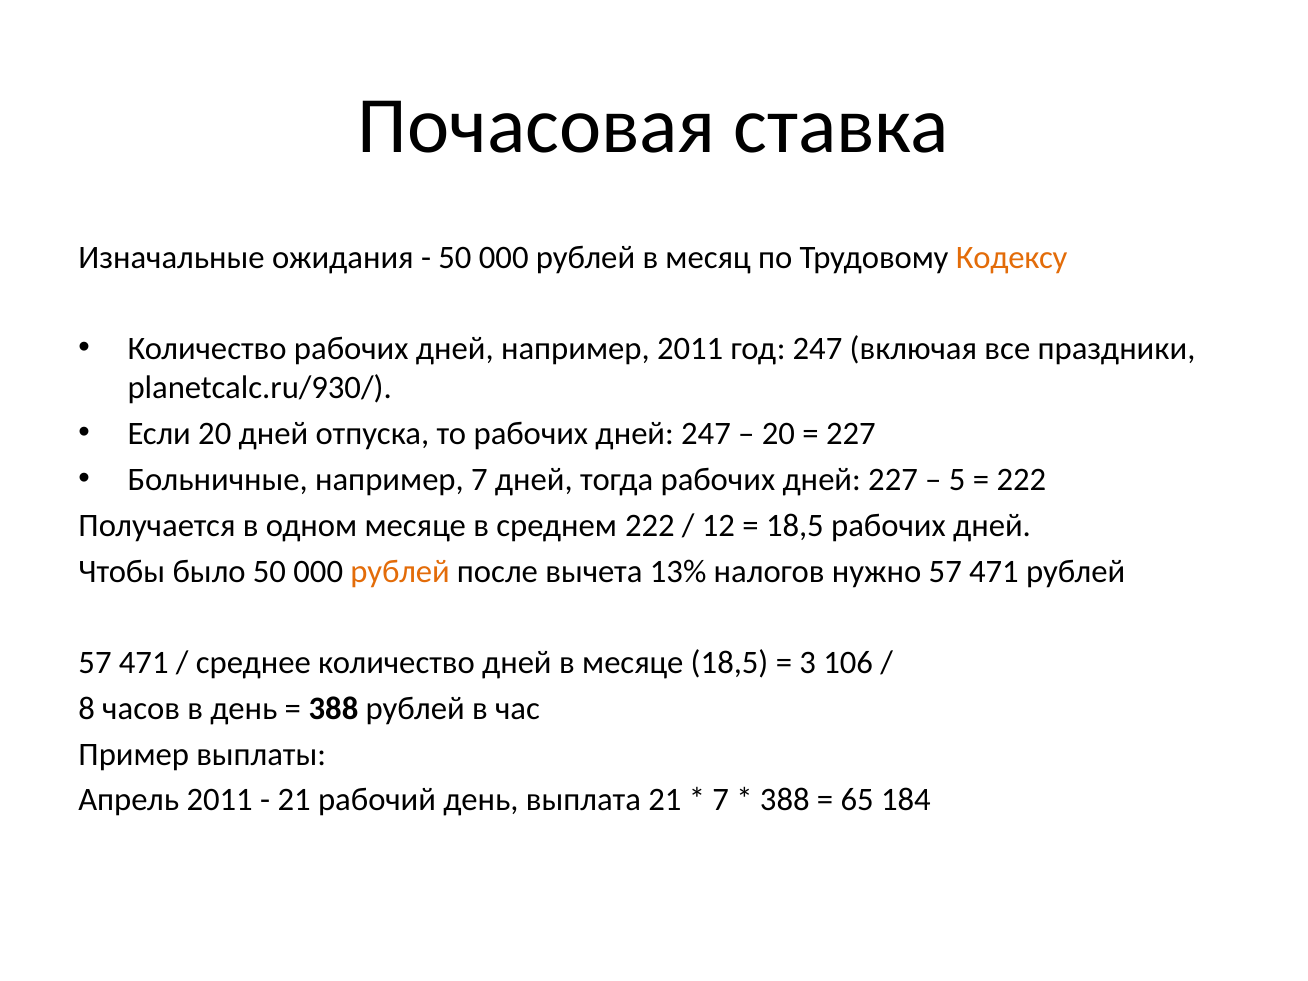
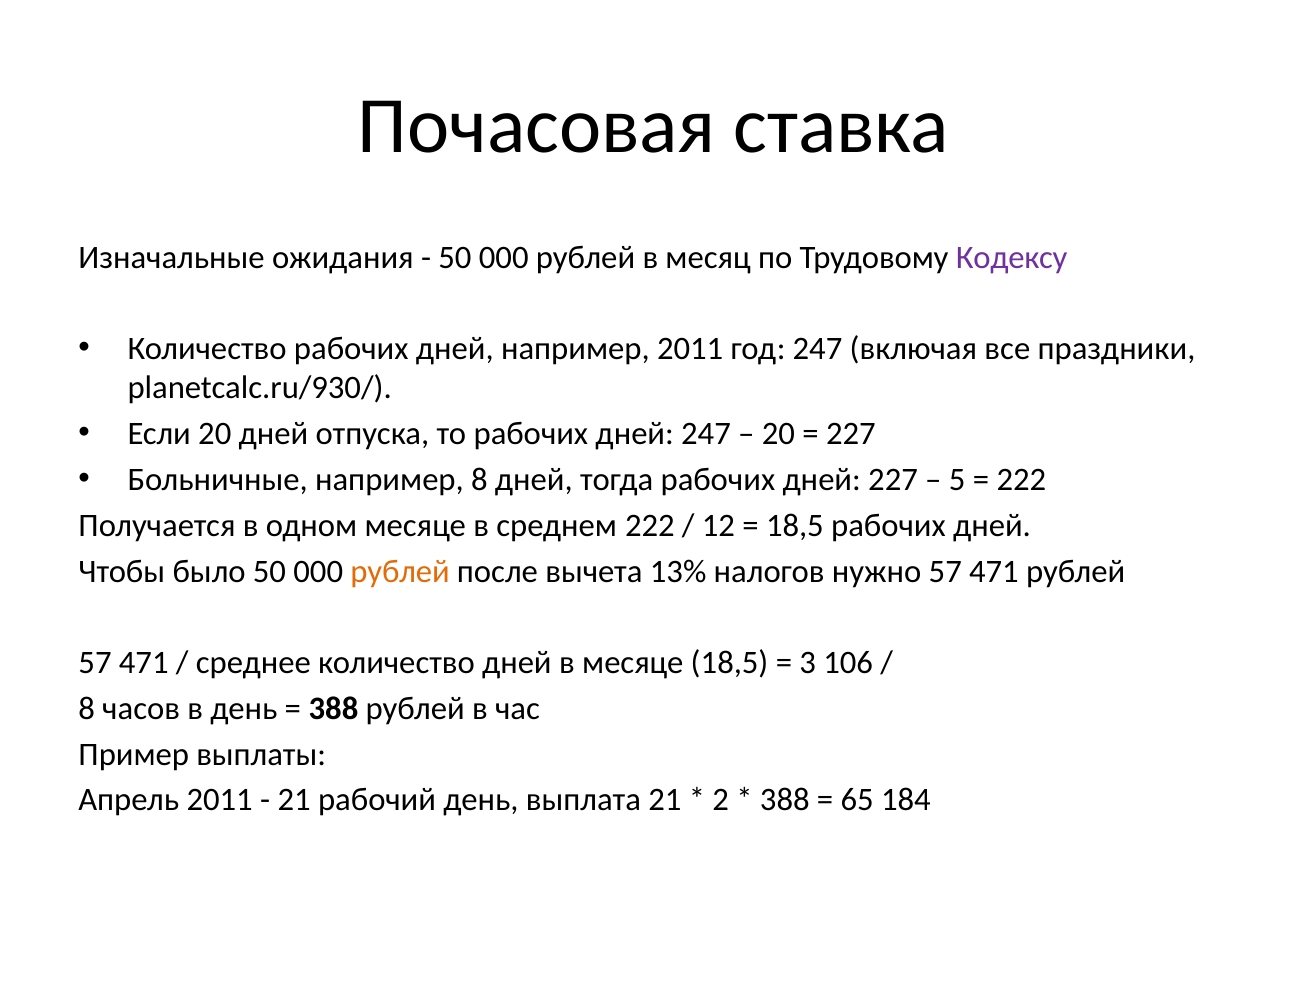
Кодексу colour: orange -> purple
например 7: 7 -> 8
7 at (721, 800): 7 -> 2
